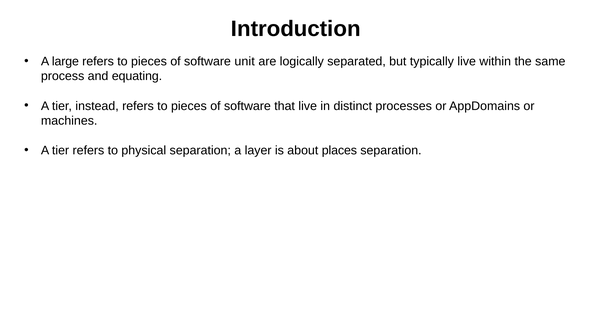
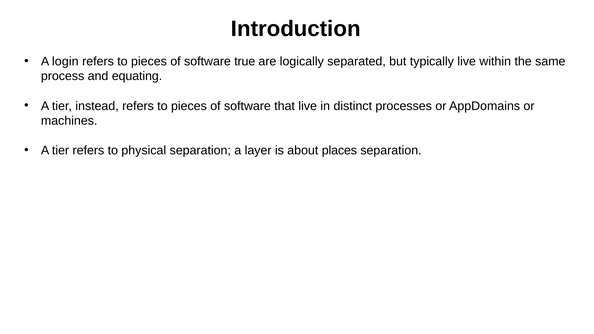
large: large -> login
unit: unit -> true
